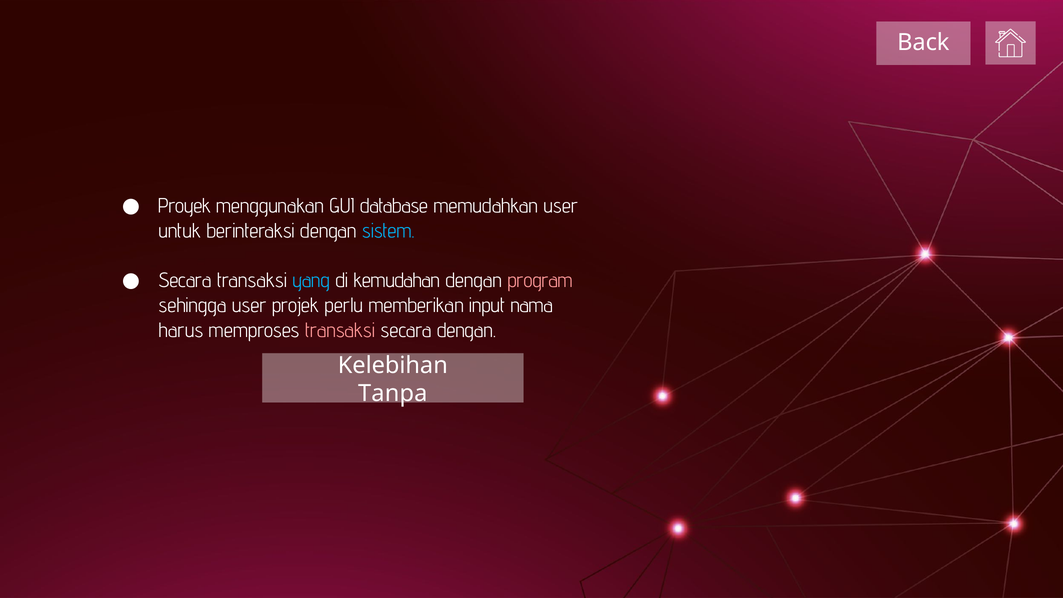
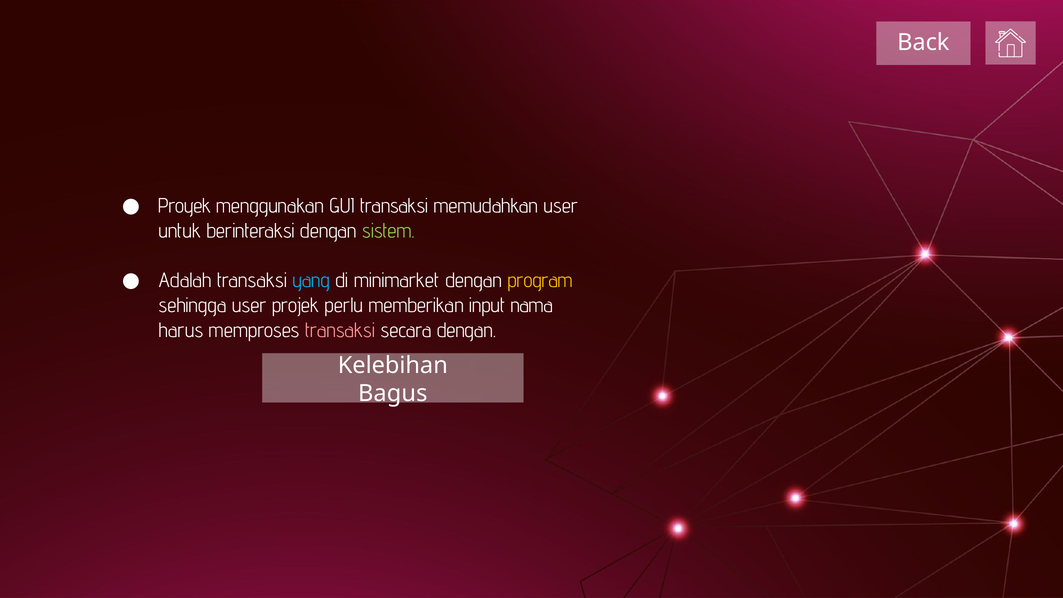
GUI database: database -> transaksi
sistem colour: light blue -> light green
Secara at (185, 281): Secara -> Adalah
kemudahan: kemudahan -> minimarket
program colour: pink -> yellow
Tanpa: Tanpa -> Bagus
